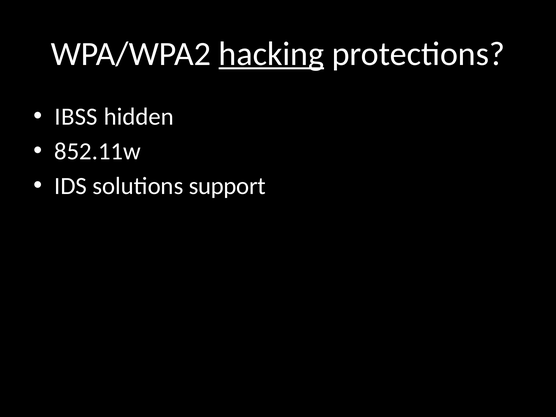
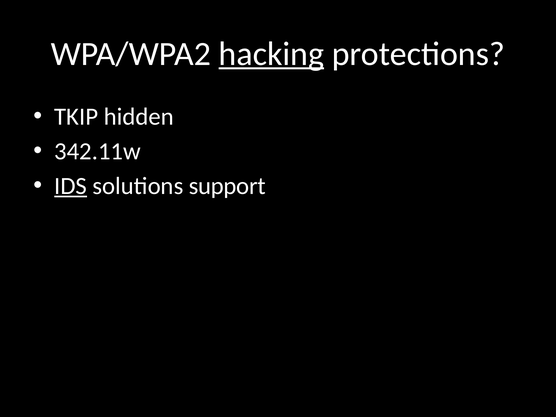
IBSS: IBSS -> TKIP
852.11w: 852.11w -> 342.11w
IDS underline: none -> present
